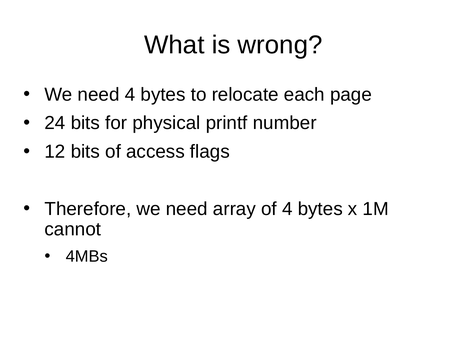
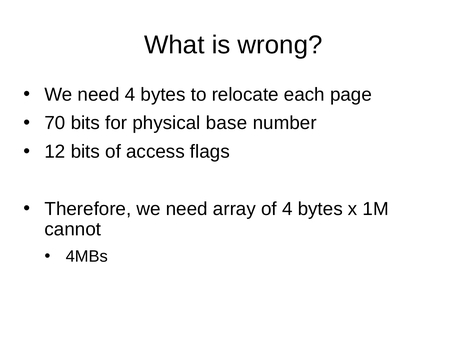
24: 24 -> 70
printf: printf -> base
